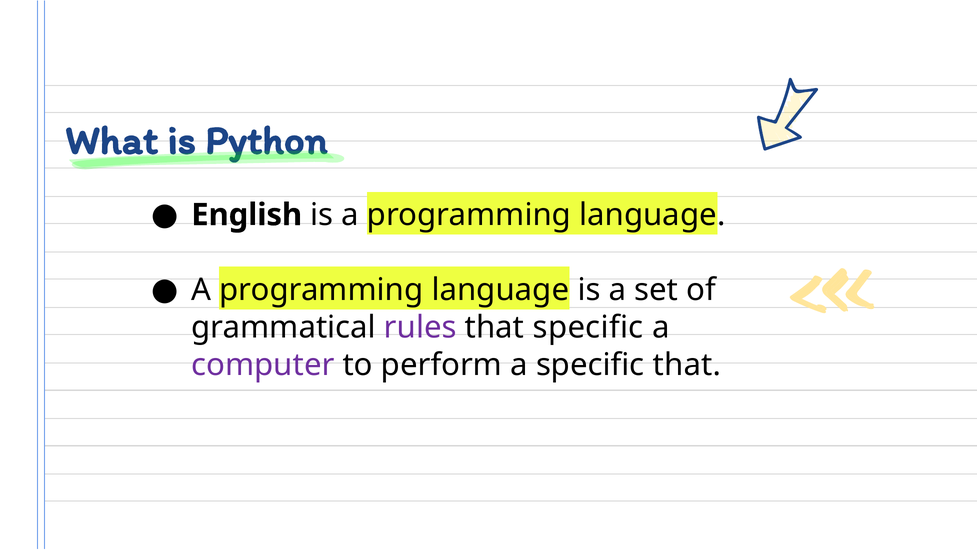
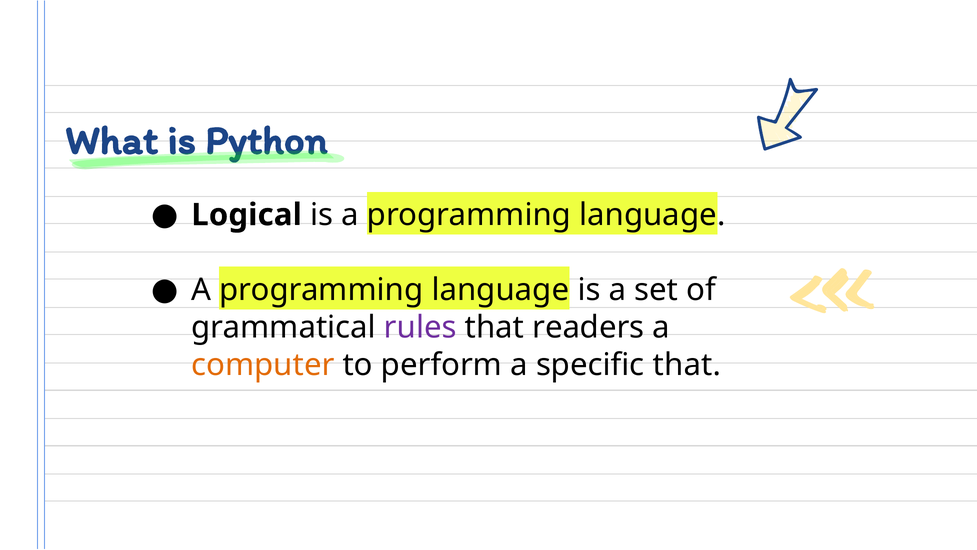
English: English -> Logical
that specific: specific -> readers
computer colour: purple -> orange
